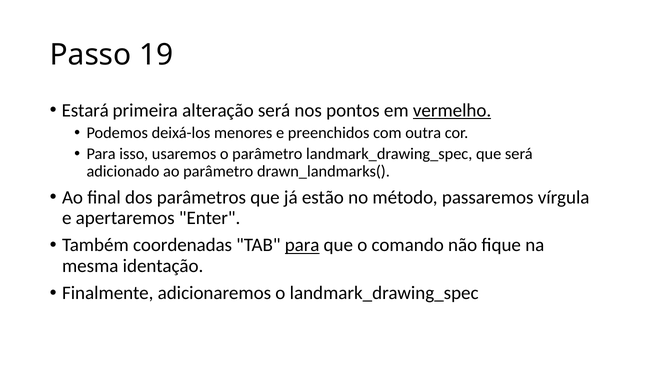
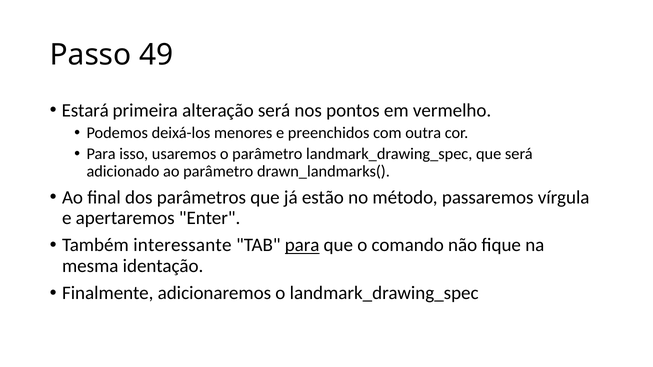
19: 19 -> 49
vermelho underline: present -> none
coordenadas: coordenadas -> interessante
